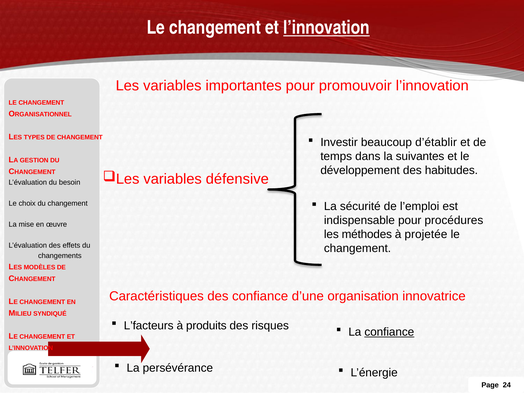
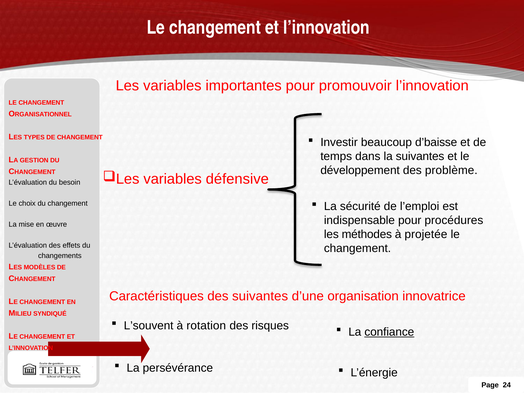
l’innovation at (327, 28) underline: present -> none
d’établir: d’établir -> d’baisse
habitudes: habitudes -> problème
des confiance: confiance -> suivantes
L’facteurs: L’facteurs -> L’souvent
produits: produits -> rotation
